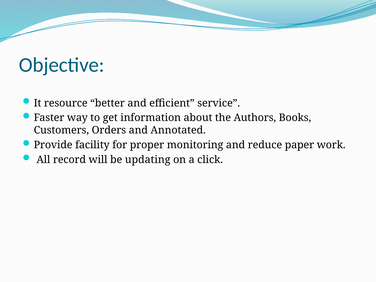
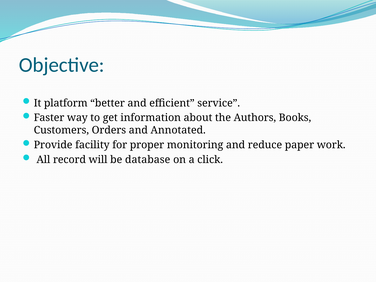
resource: resource -> platform
updating: updating -> database
